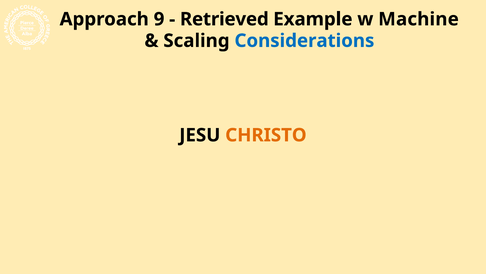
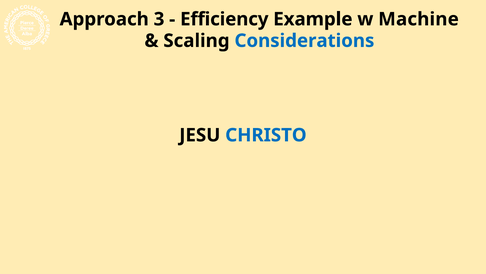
9: 9 -> 3
Retrieved: Retrieved -> Efficiency
CHRISTO colour: orange -> blue
